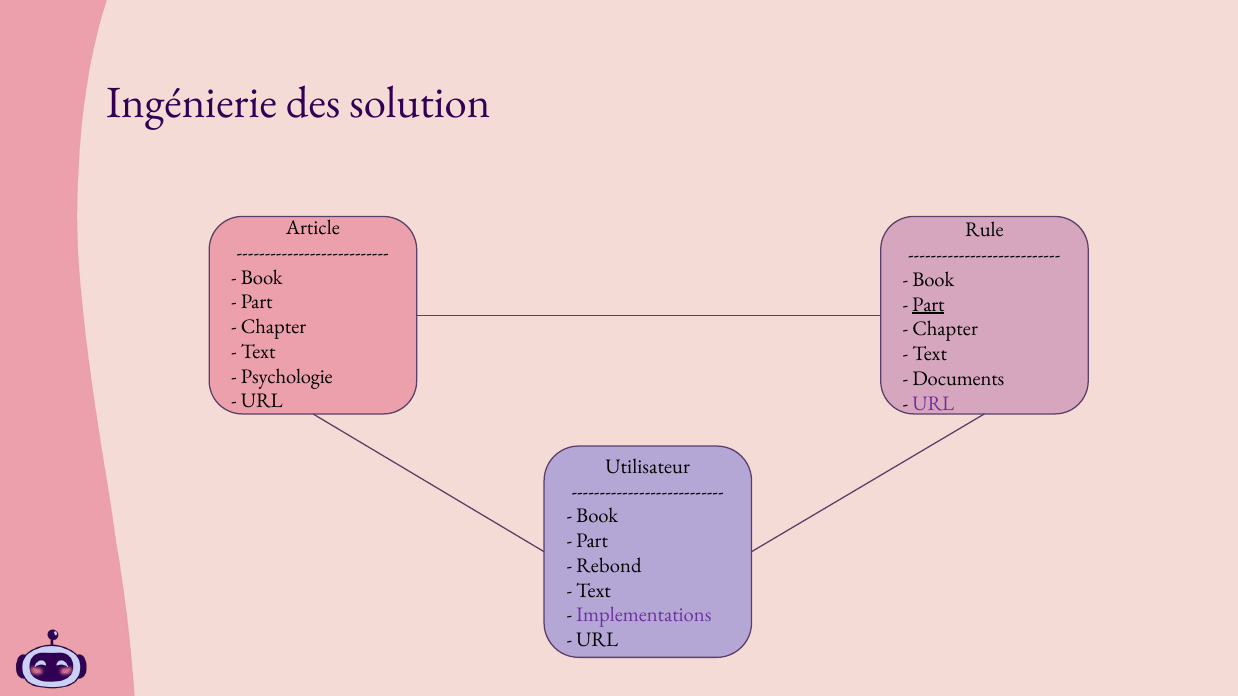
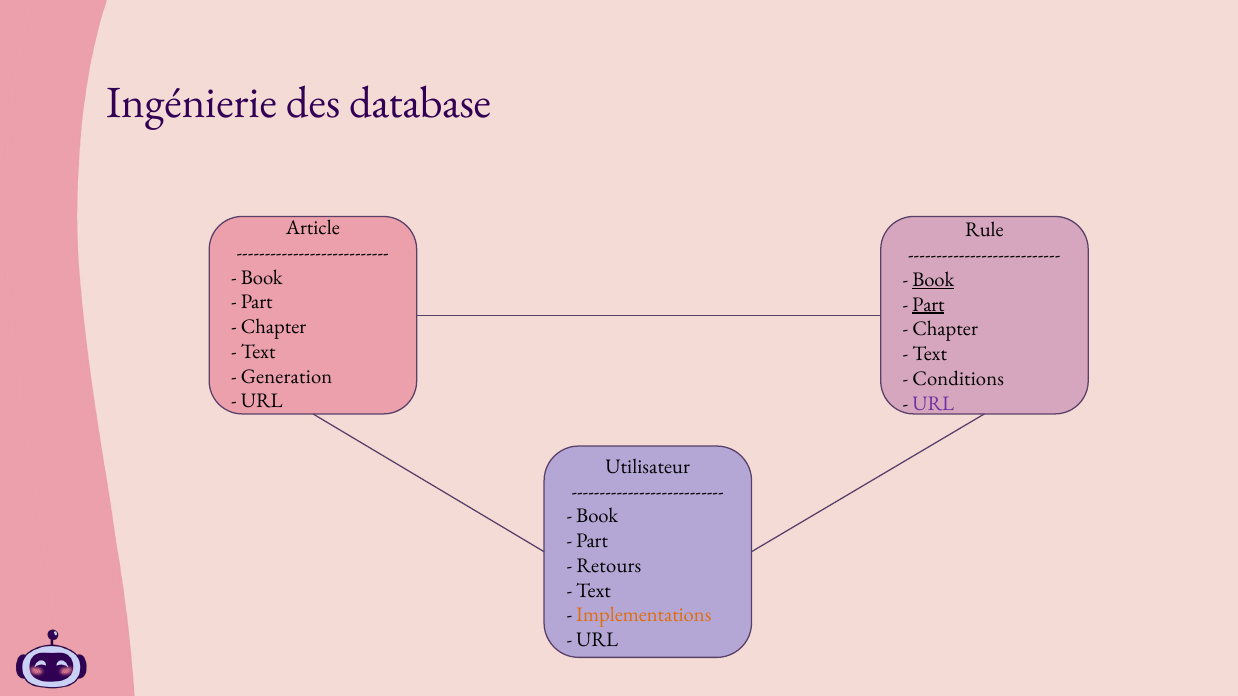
solution: solution -> database
Book at (933, 280) underline: none -> present
Psychologie: Psychologie -> Generation
Documents: Documents -> Conditions
Rebond: Rebond -> Retours
Implementations colour: purple -> orange
